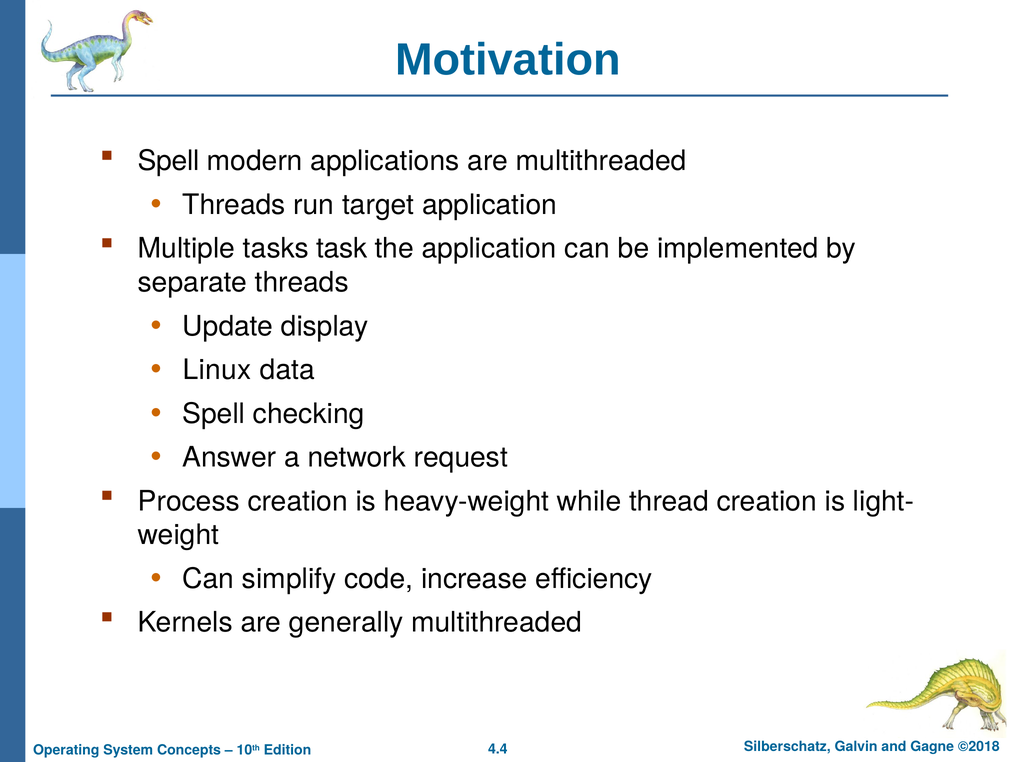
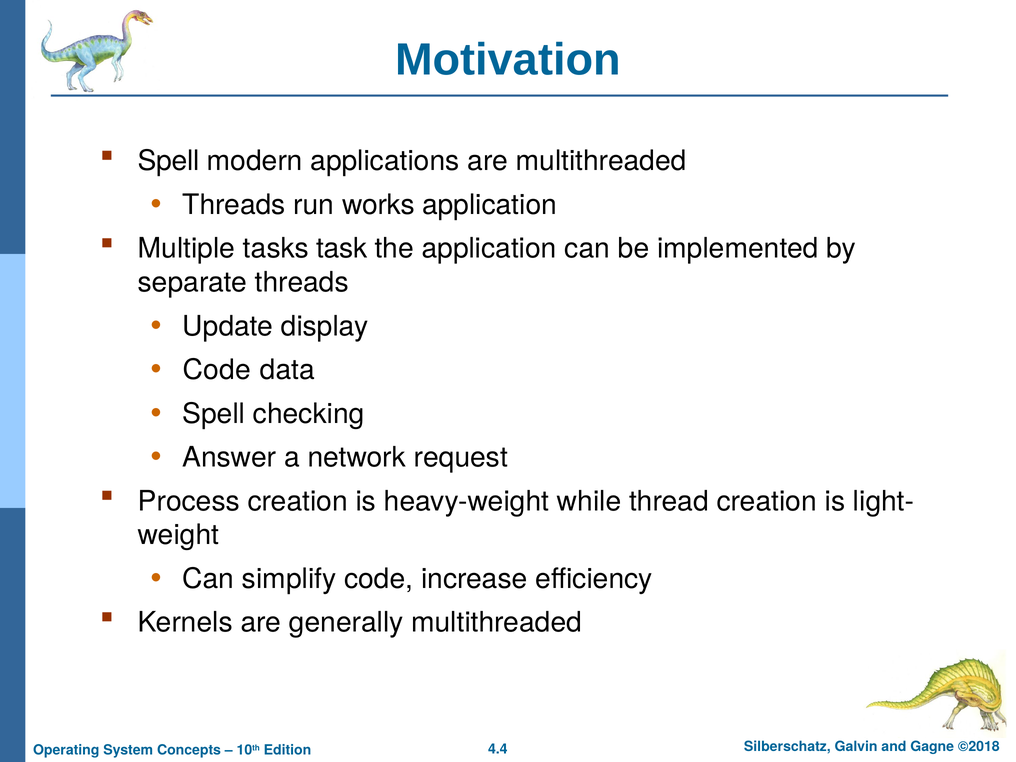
target: target -> works
Linux at (217, 370): Linux -> Code
